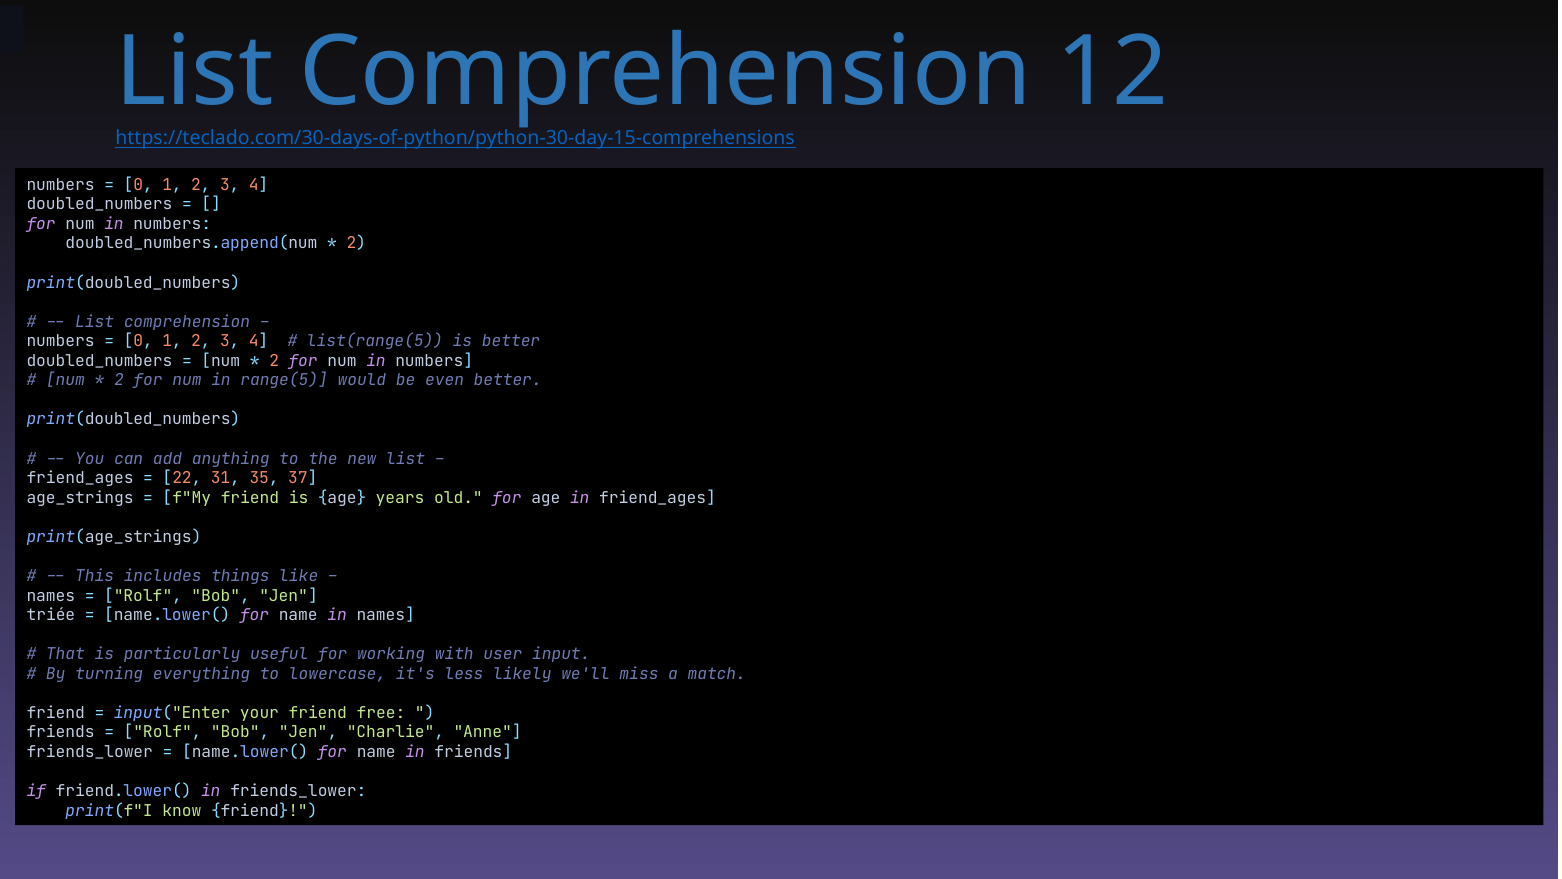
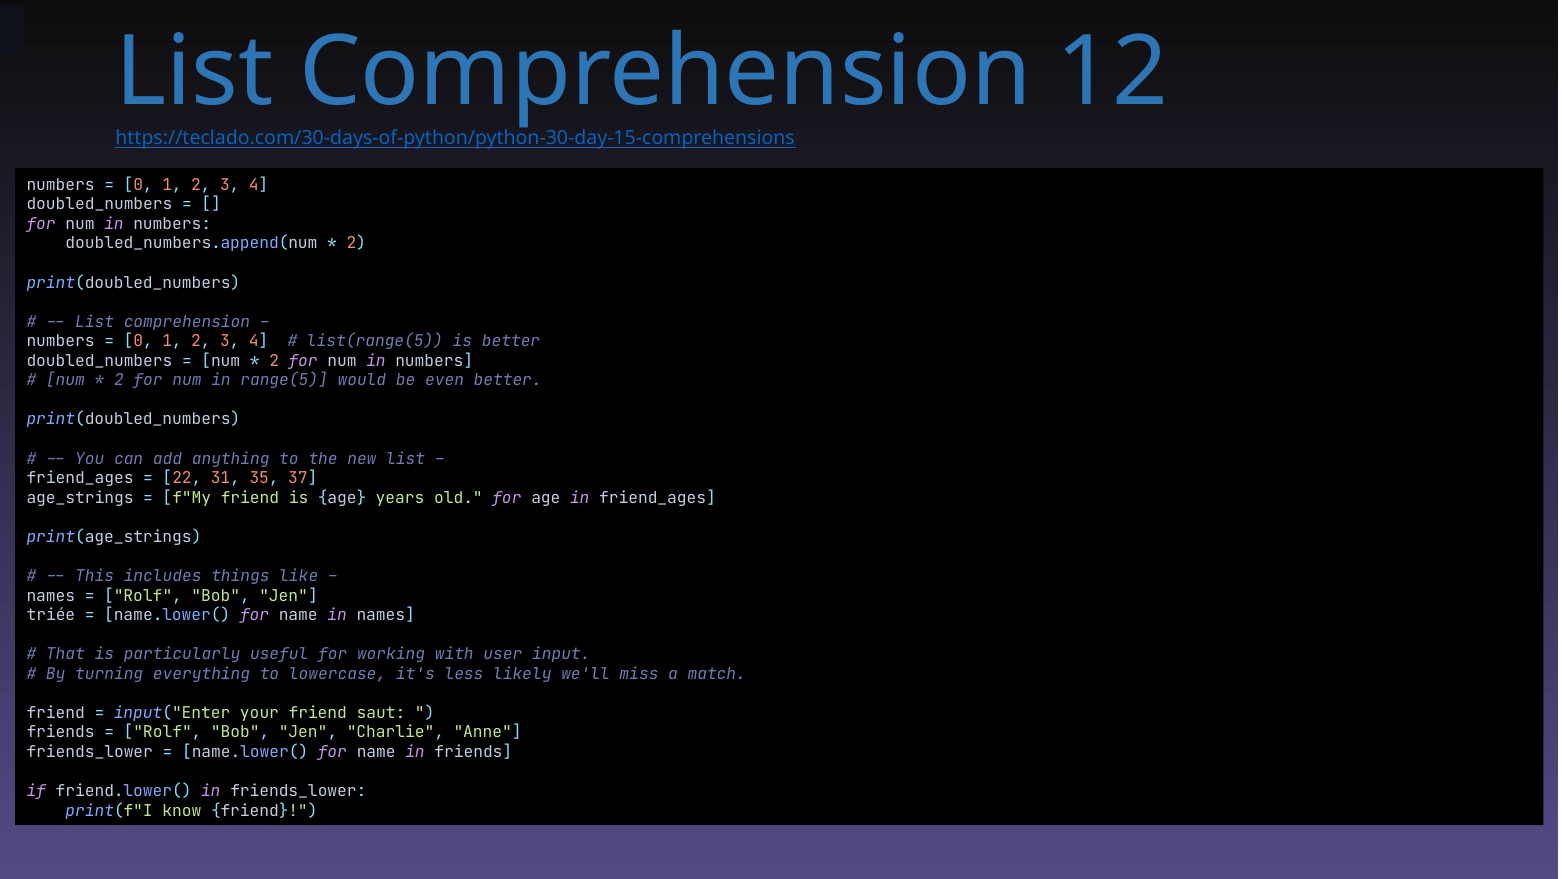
free: free -> saut
